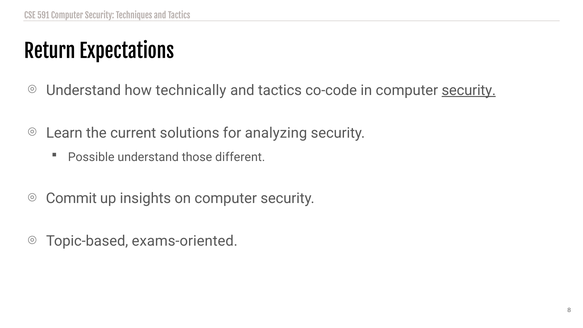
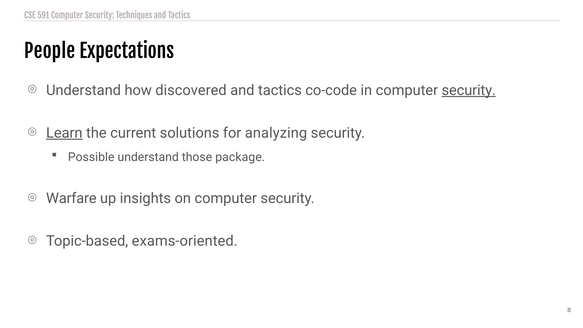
Return: Return -> People
technically: technically -> discovered
Learn underline: none -> present
different: different -> package
Commit: Commit -> Warfare
